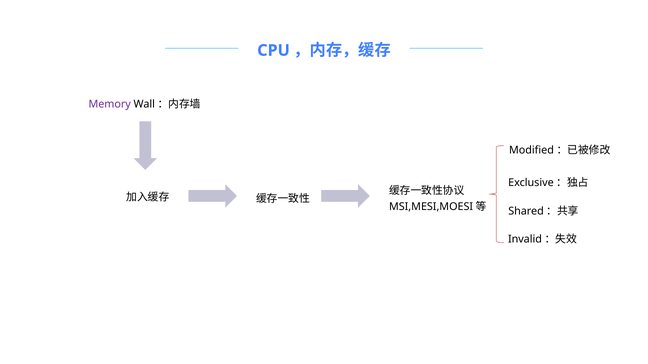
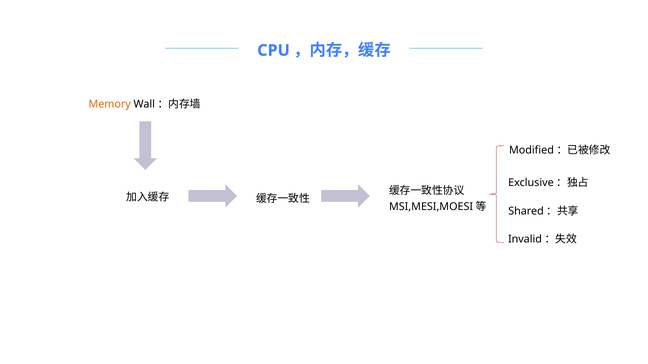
Memory colour: purple -> orange
